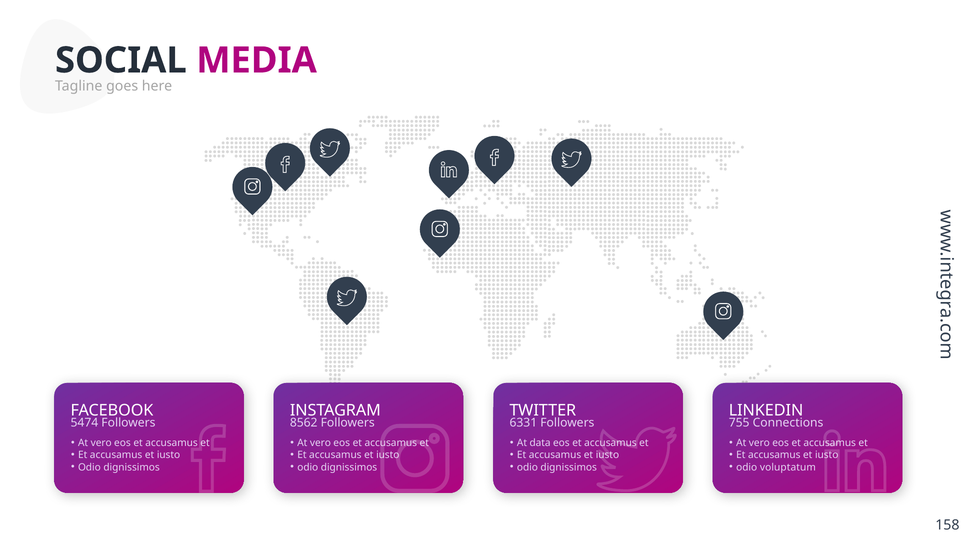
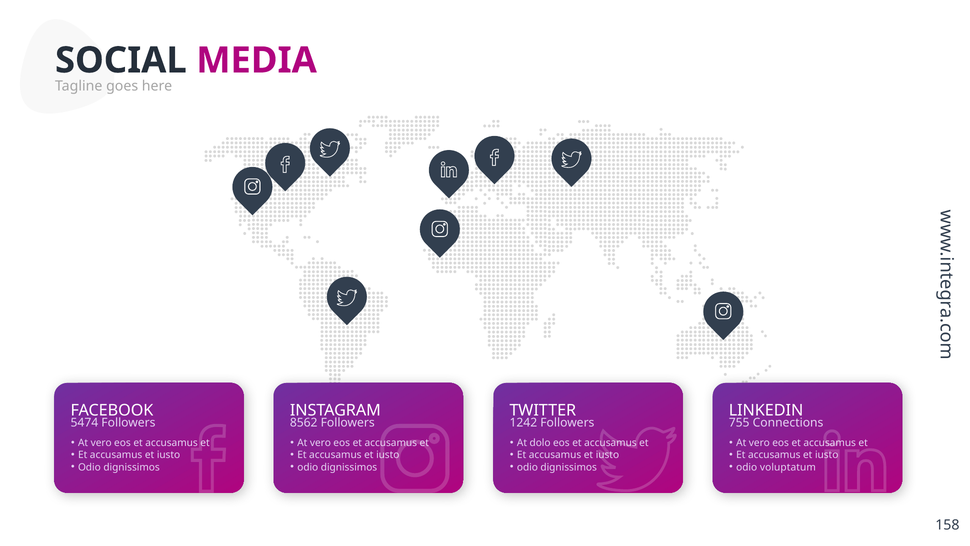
6331: 6331 -> 1242
data: data -> dolo
